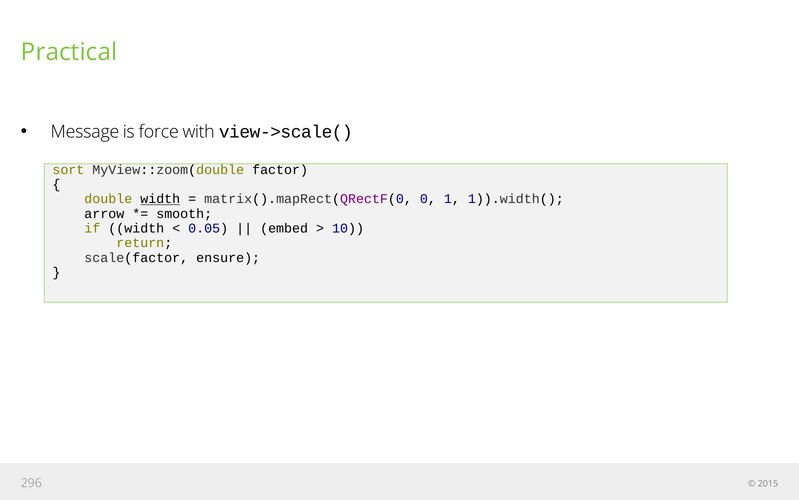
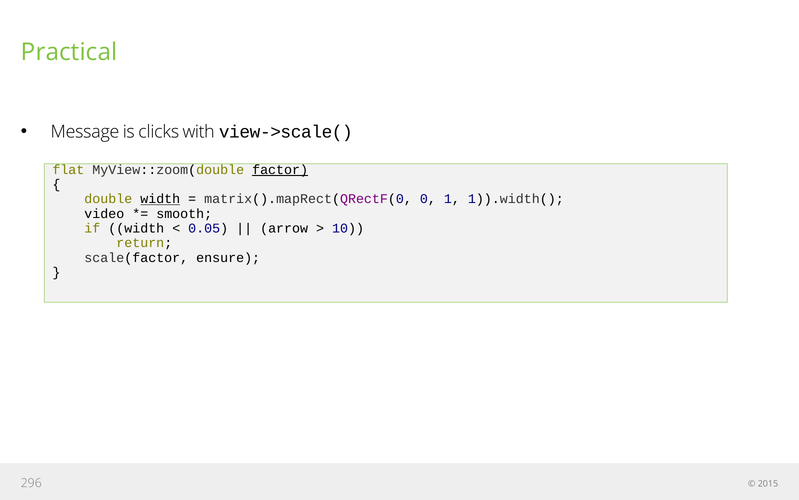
force: force -> clicks
sort: sort -> flat
factor underline: none -> present
arrow: arrow -> video
embed: embed -> arrow
